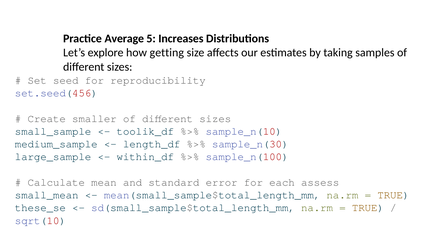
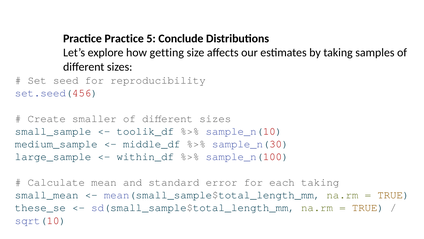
Practice Average: Average -> Practice
5 Increases: Increases -> Conclude
length_df: length_df -> middle_df
each assess: assess -> taking
